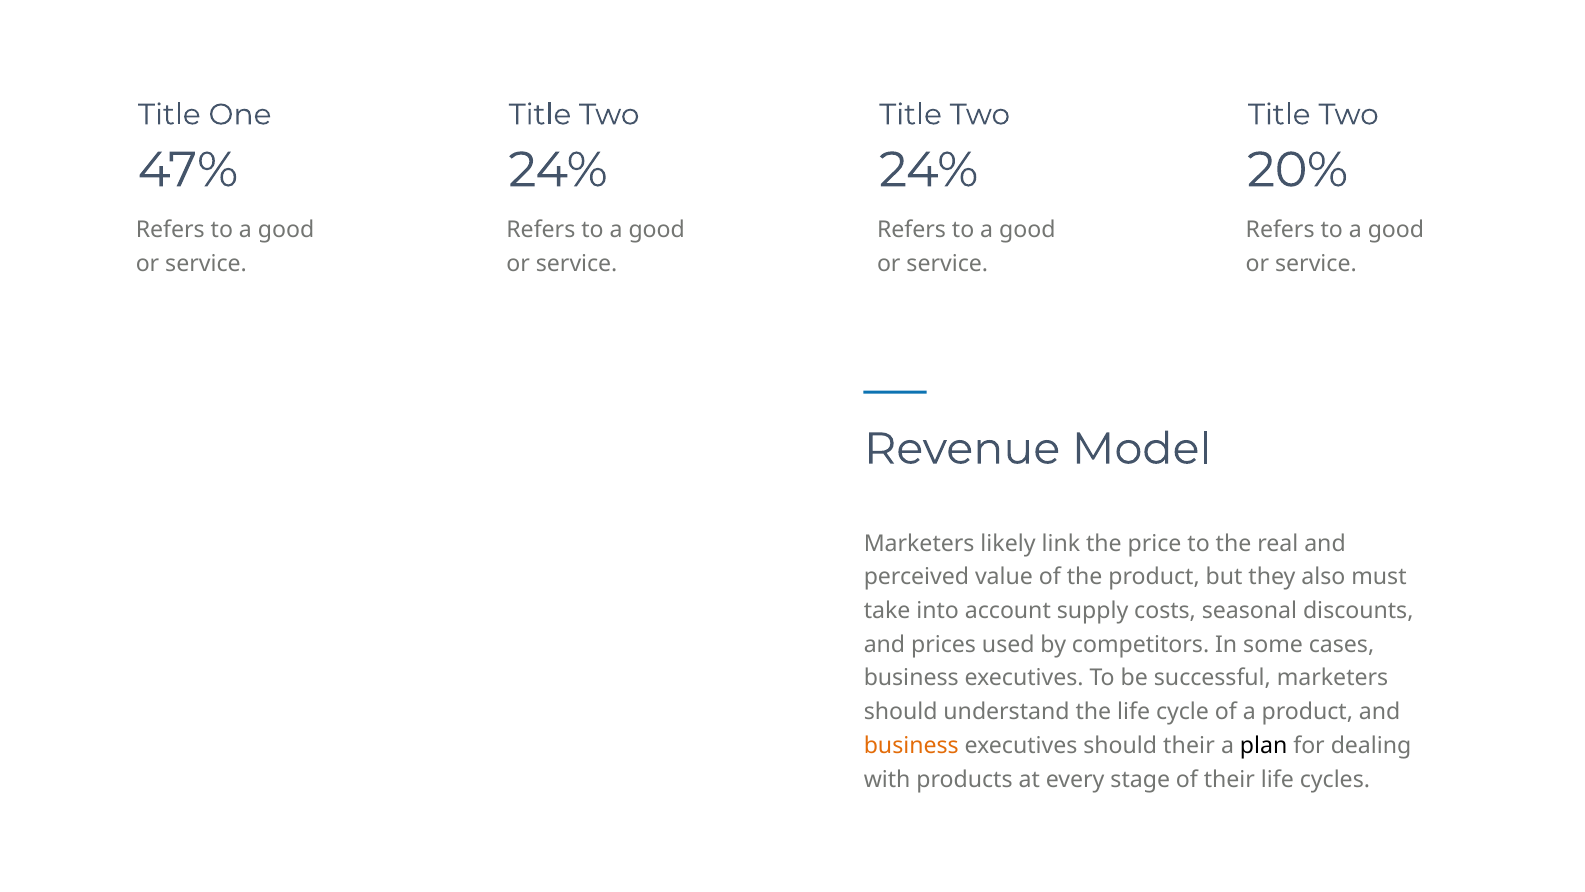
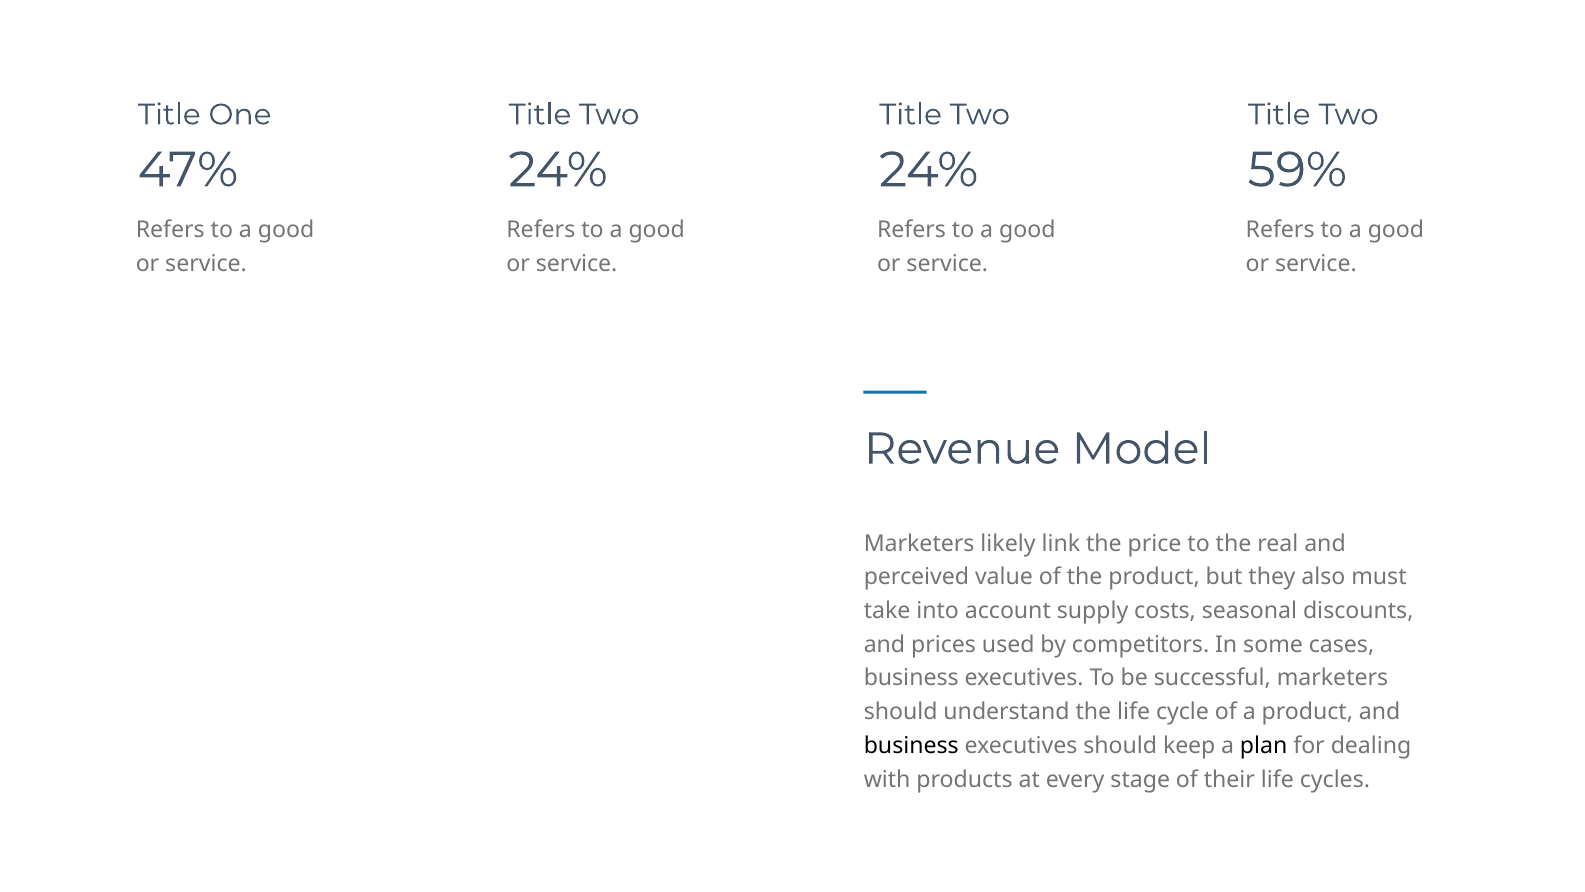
20%: 20% -> 59%
business at (911, 746) colour: orange -> black
should their: their -> keep
